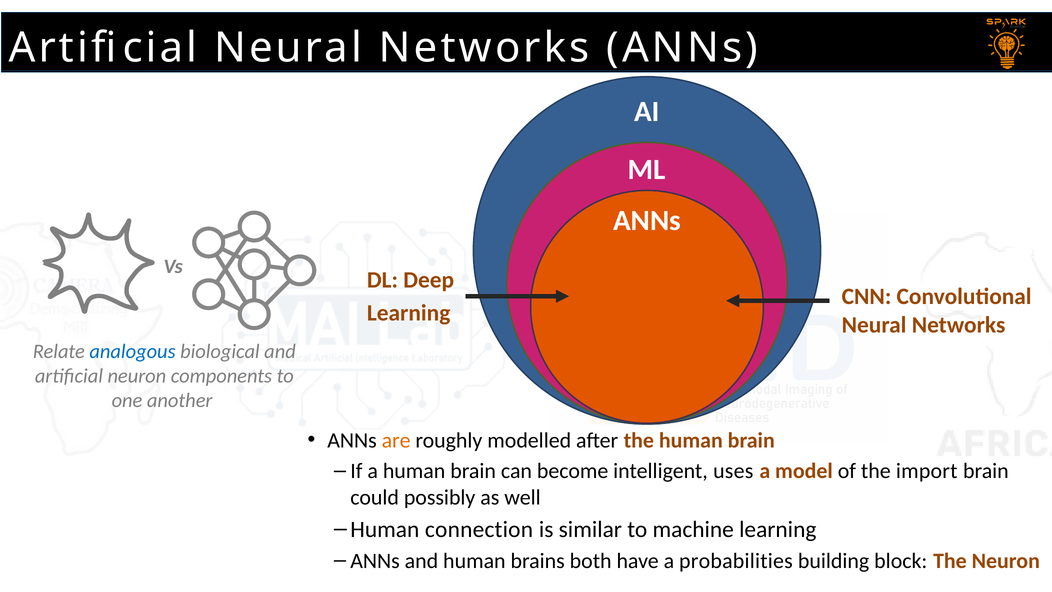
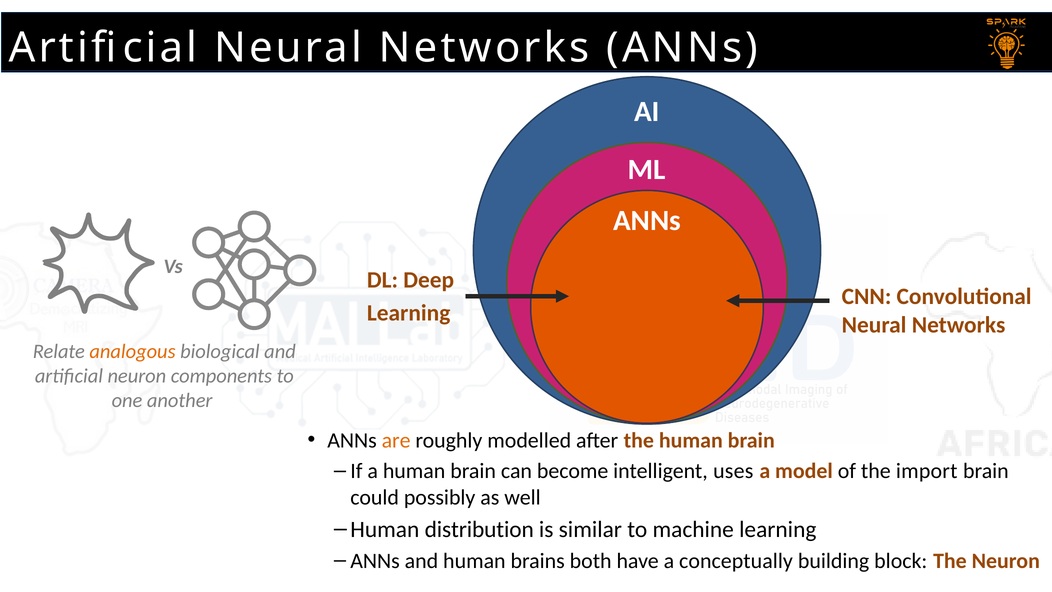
analogous colour: blue -> orange
connection: connection -> distribution
probabilities: probabilities -> conceptually
